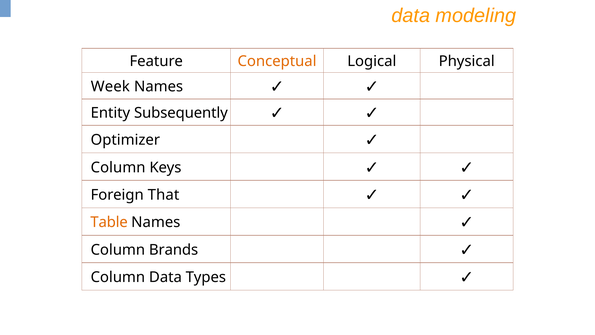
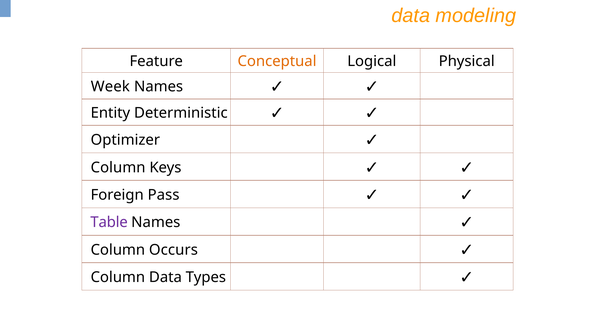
Subsequently: Subsequently -> Deterministic
That: That -> Pass
Table colour: orange -> purple
Brands: Brands -> Occurs
